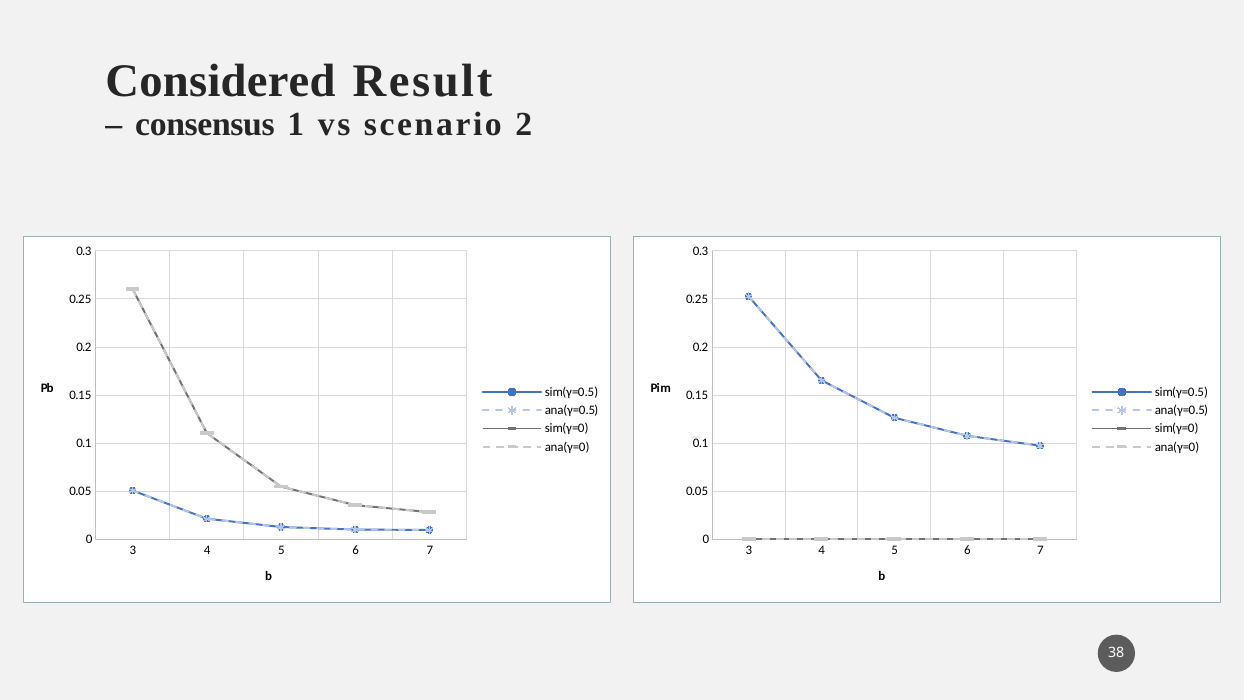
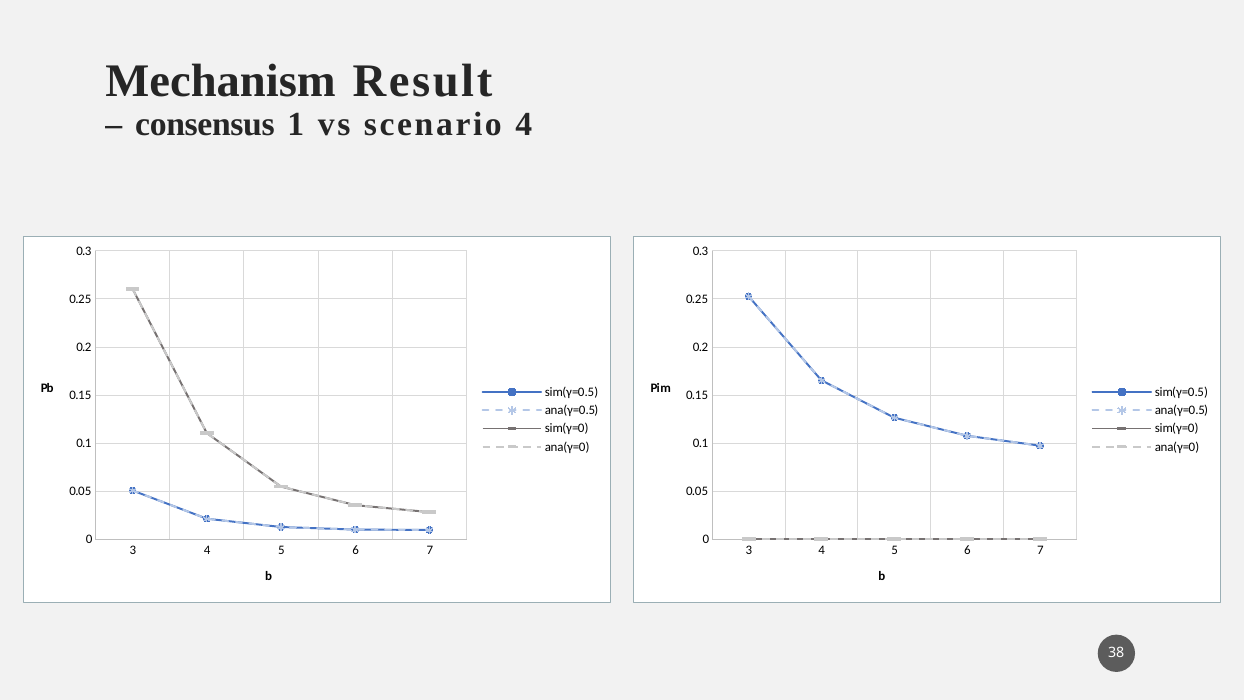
Considered: Considered -> Mechanism
scenario 2: 2 -> 4
